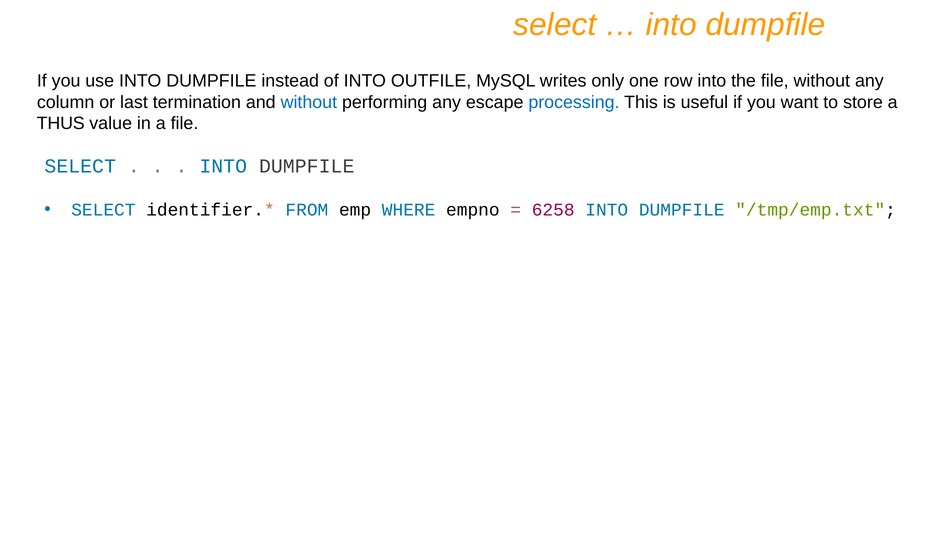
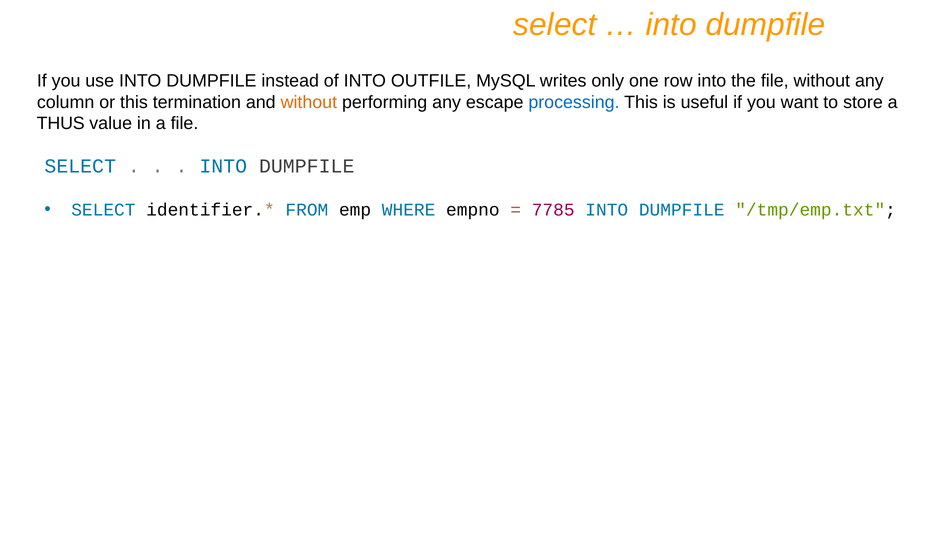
or last: last -> this
without at (309, 102) colour: blue -> orange
6258: 6258 -> 7785
